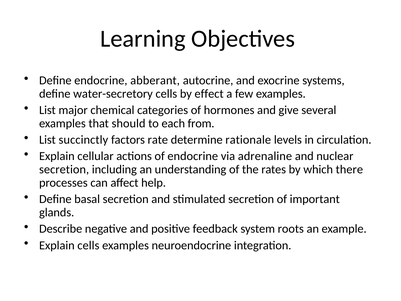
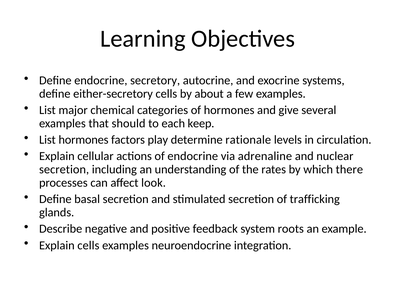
abberant: abberant -> secretory
water-secretory: water-secretory -> either-secretory
effect: effect -> about
from: from -> keep
List succinctly: succinctly -> hormones
rate: rate -> play
help: help -> look
important: important -> trafficking
